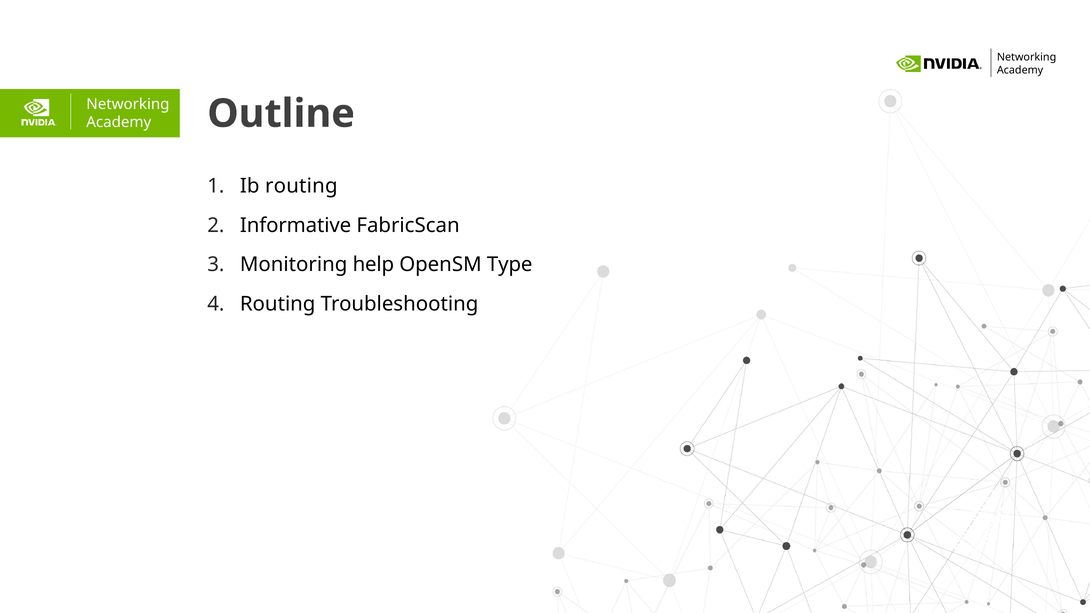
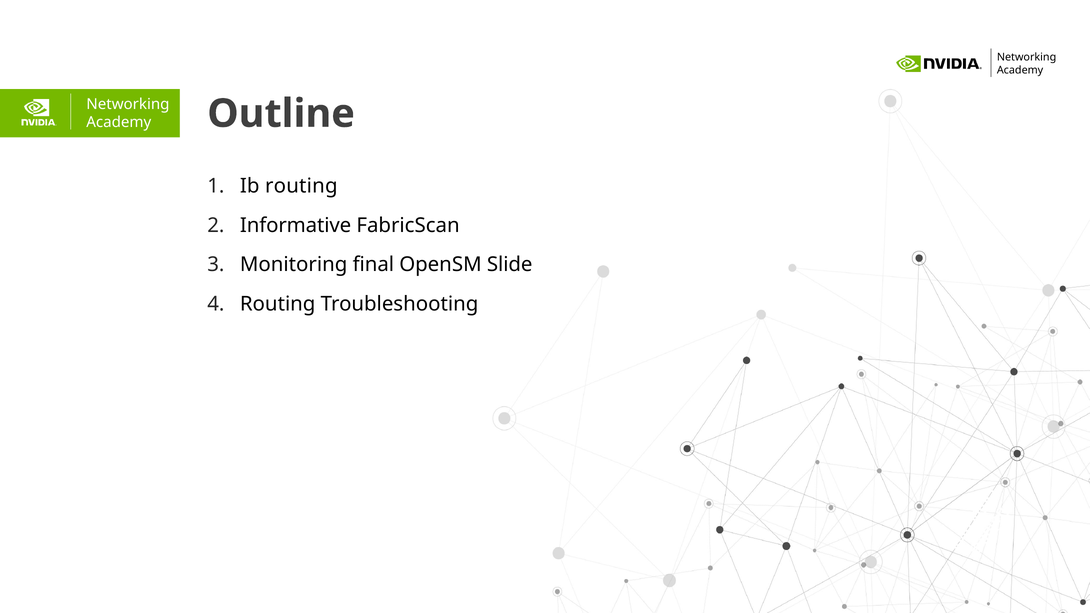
help: help -> final
Type: Type -> Slide
